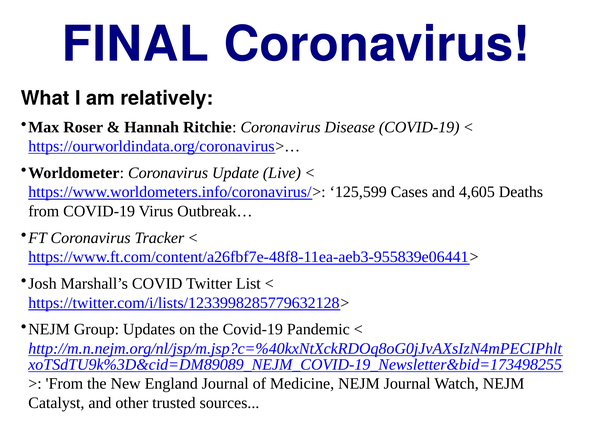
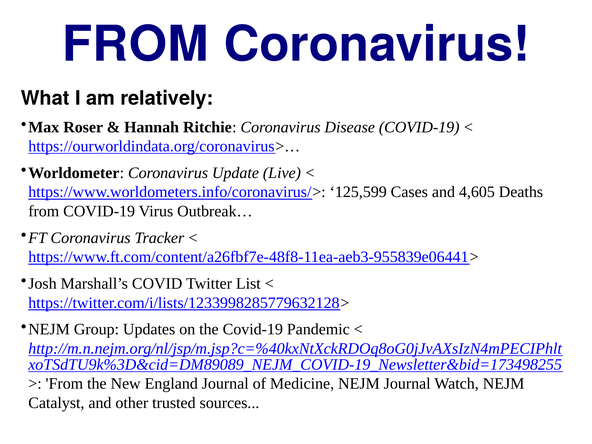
FINAL at (135, 44): FINAL -> FROM
